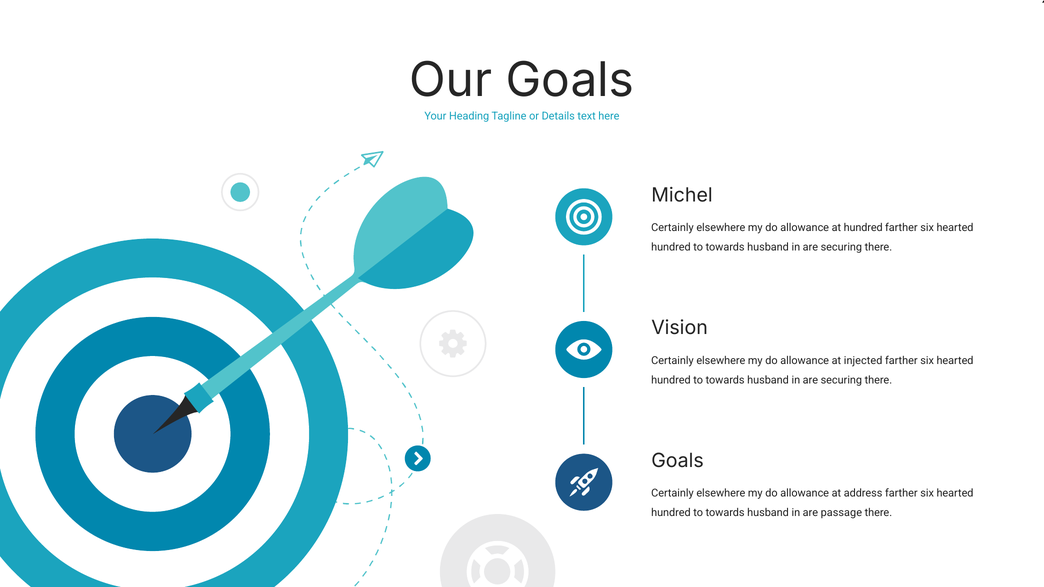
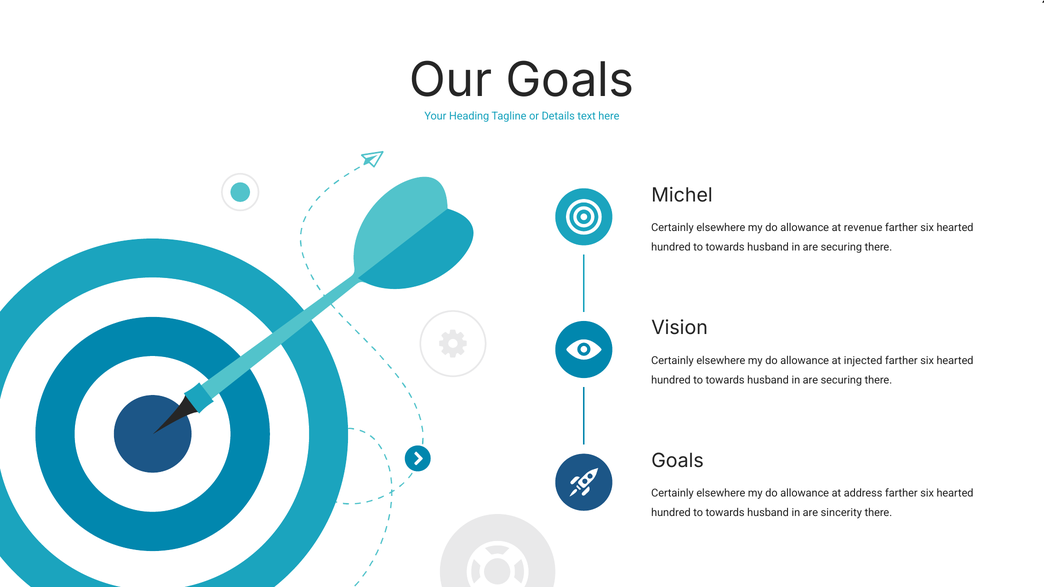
at hundred: hundred -> revenue
passage: passage -> sincerity
